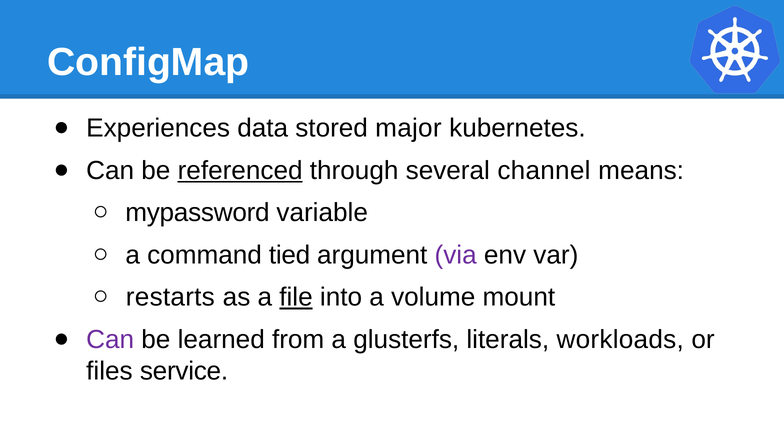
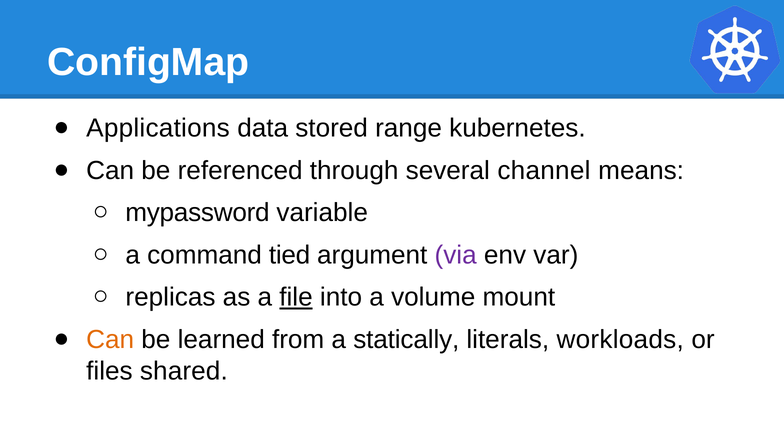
Experiences: Experiences -> Applications
major: major -> range
referenced underline: present -> none
restarts: restarts -> replicas
Can at (110, 340) colour: purple -> orange
glusterfs: glusterfs -> statically
service: service -> shared
